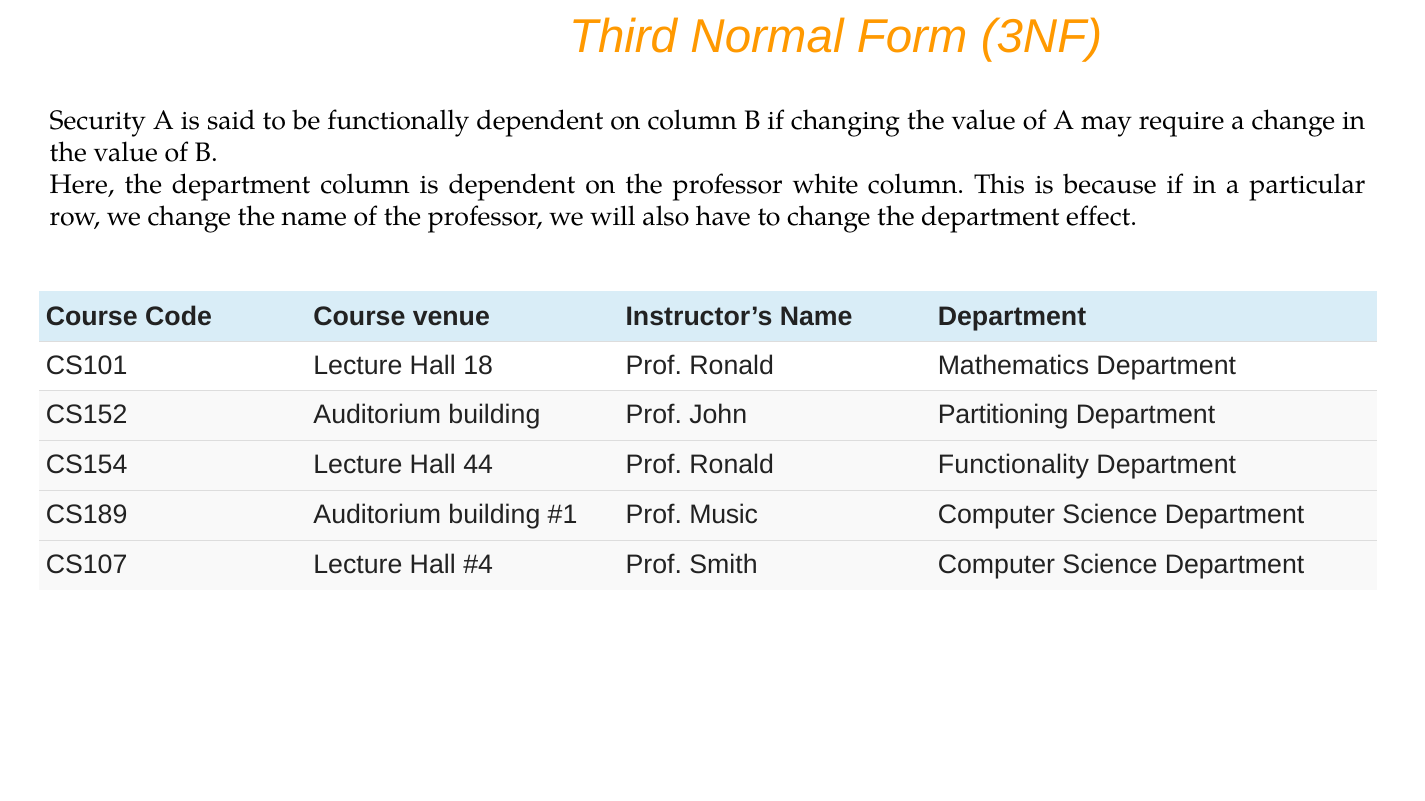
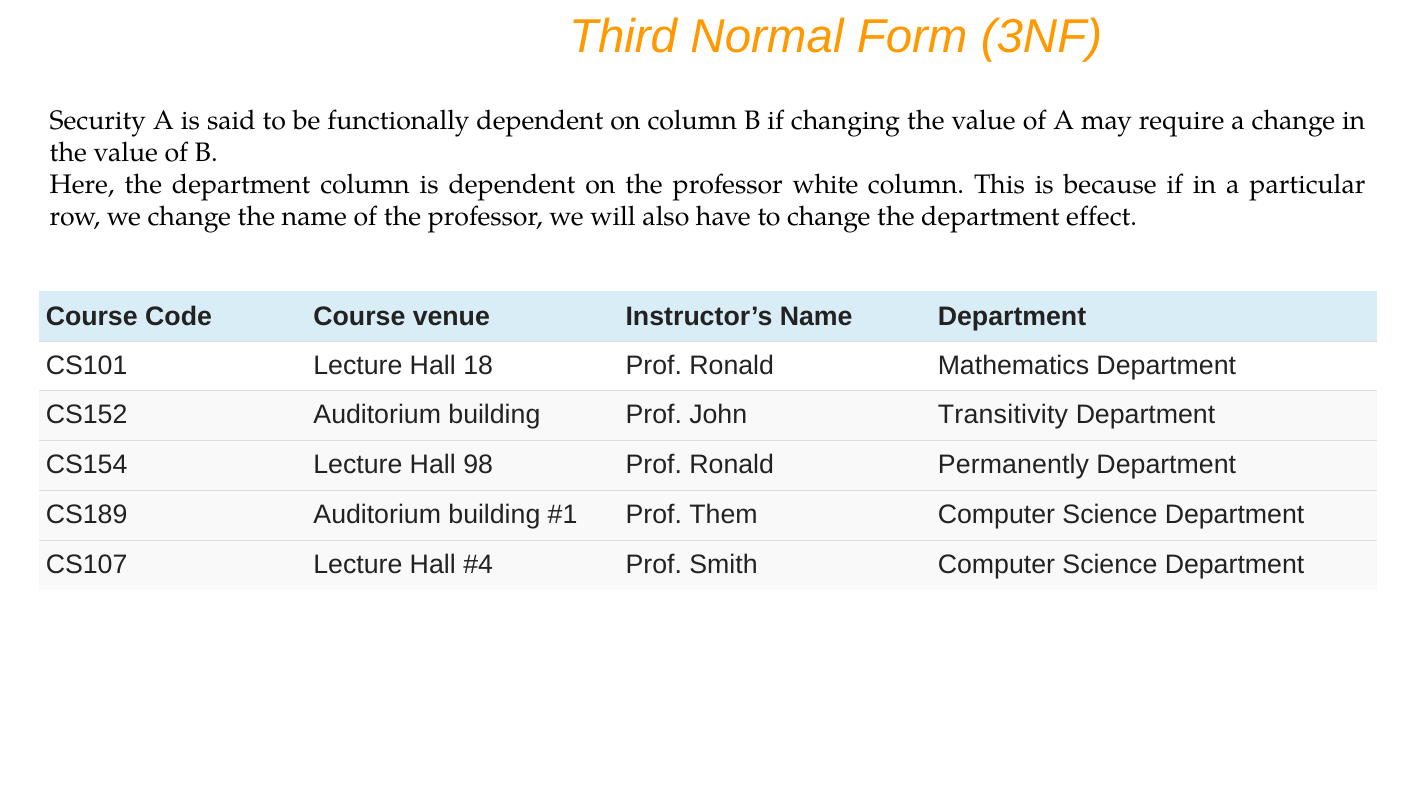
Partitioning: Partitioning -> Transitivity
44: 44 -> 98
Functionality: Functionality -> Permanently
Music: Music -> Them
